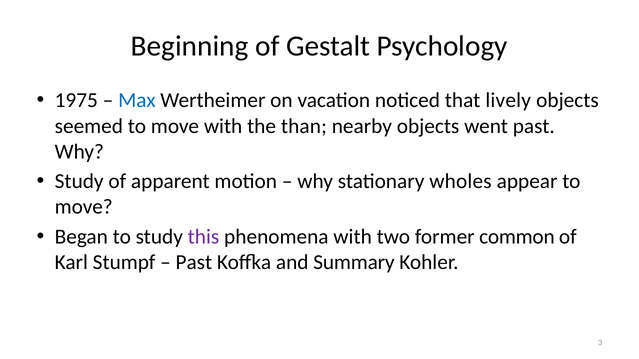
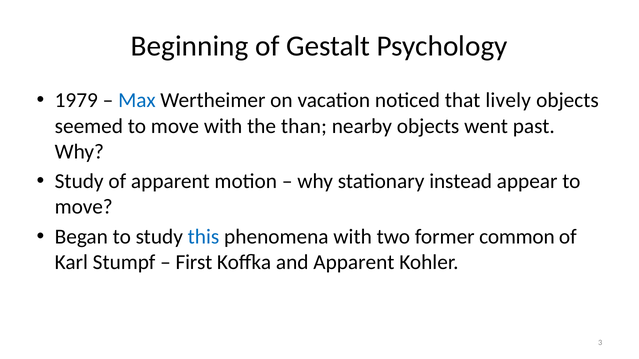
1975: 1975 -> 1979
wholes: wholes -> instead
this colour: purple -> blue
Past at (194, 263): Past -> First
and Summary: Summary -> Apparent
